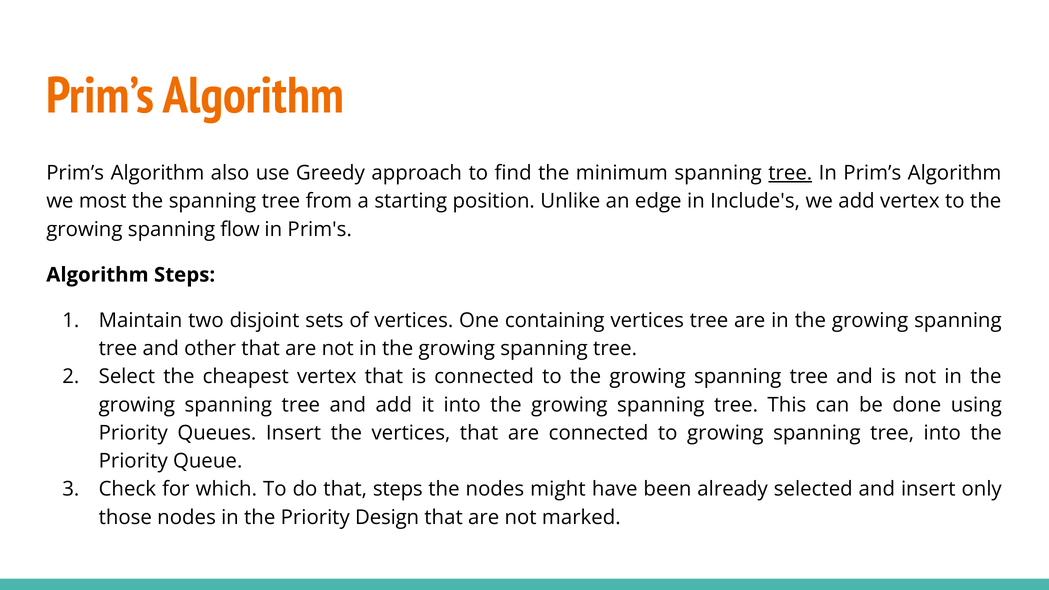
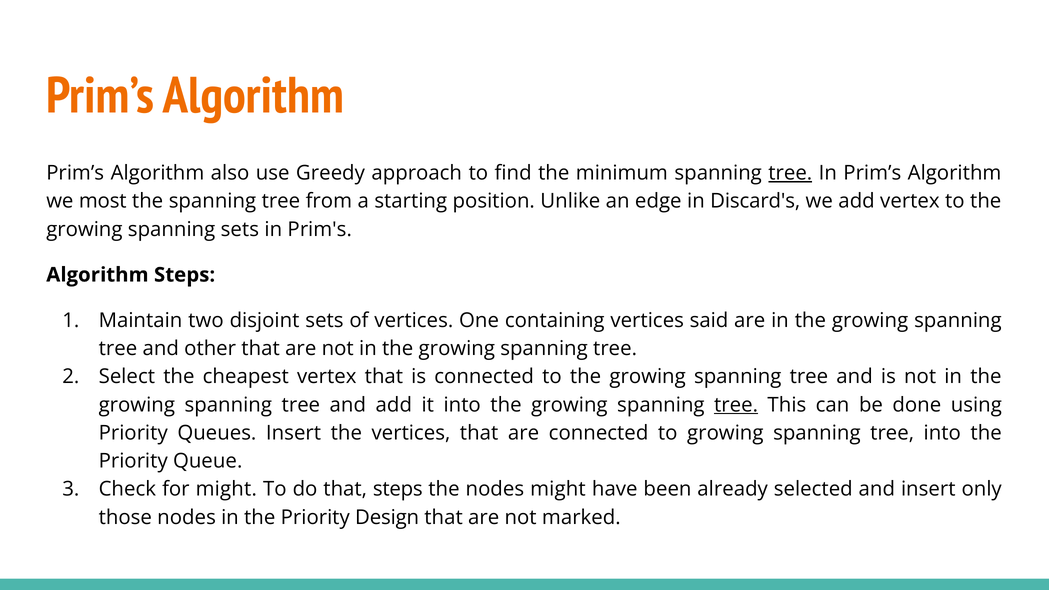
Include's: Include's -> Discard's
spanning flow: flow -> sets
vertices tree: tree -> said
tree at (736, 405) underline: none -> present
for which: which -> might
